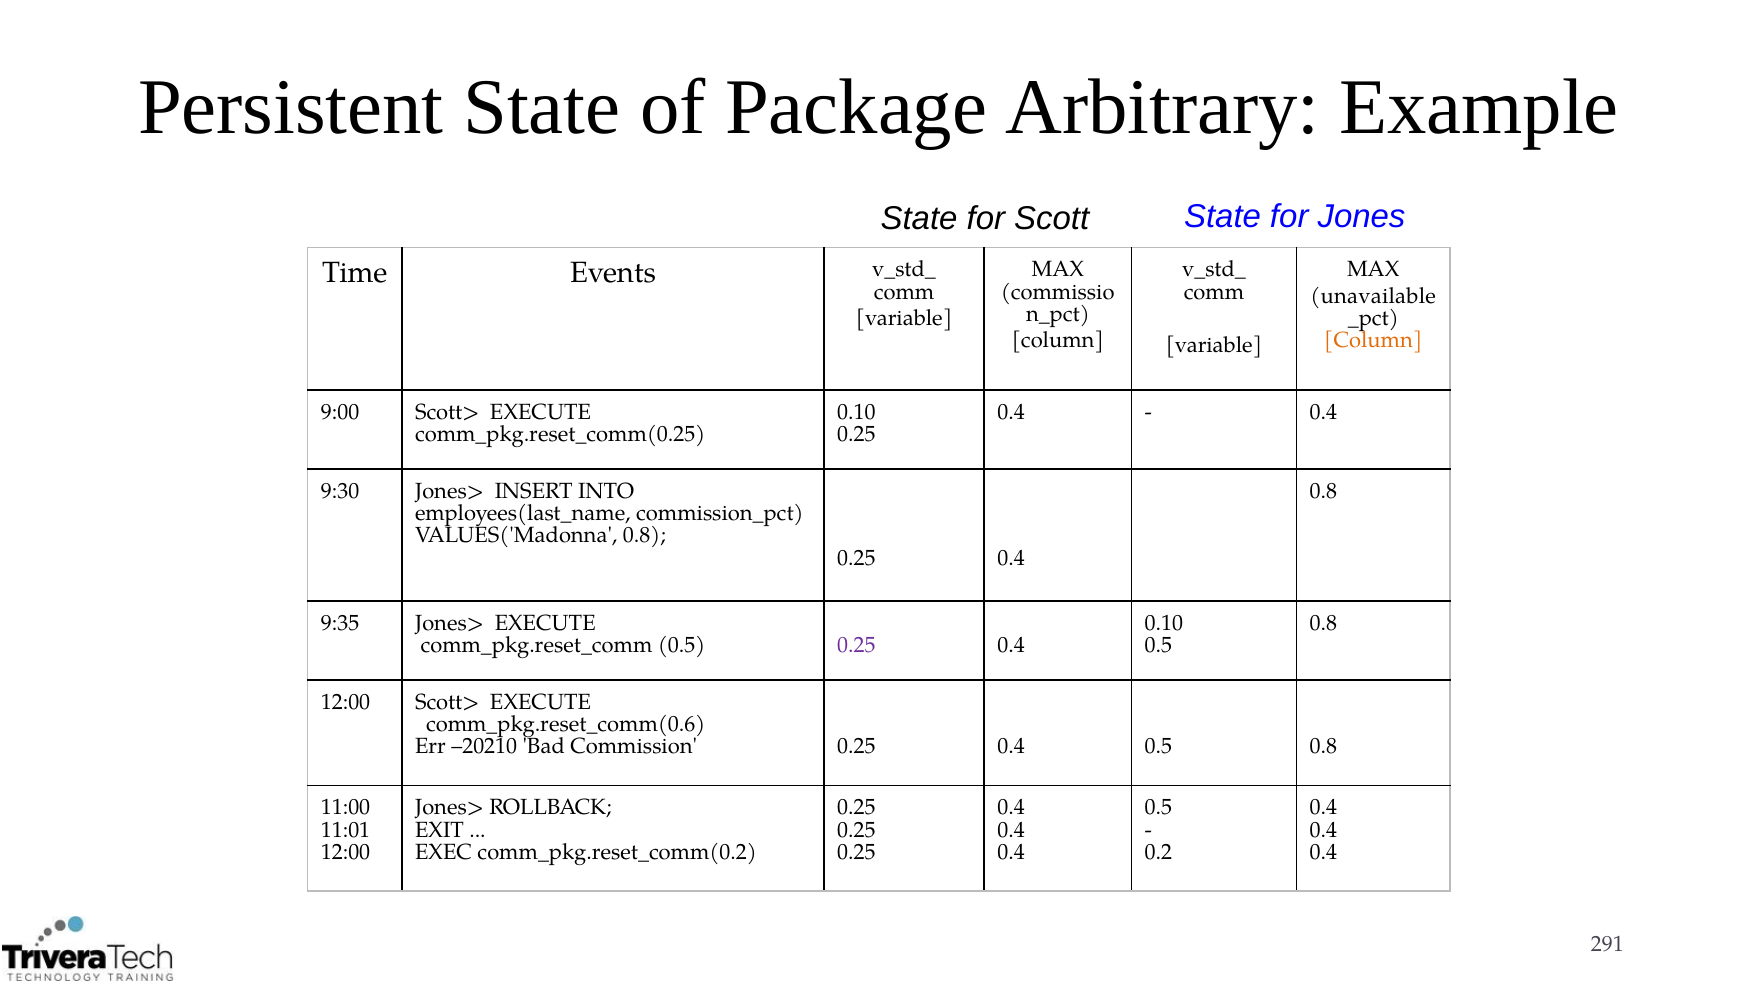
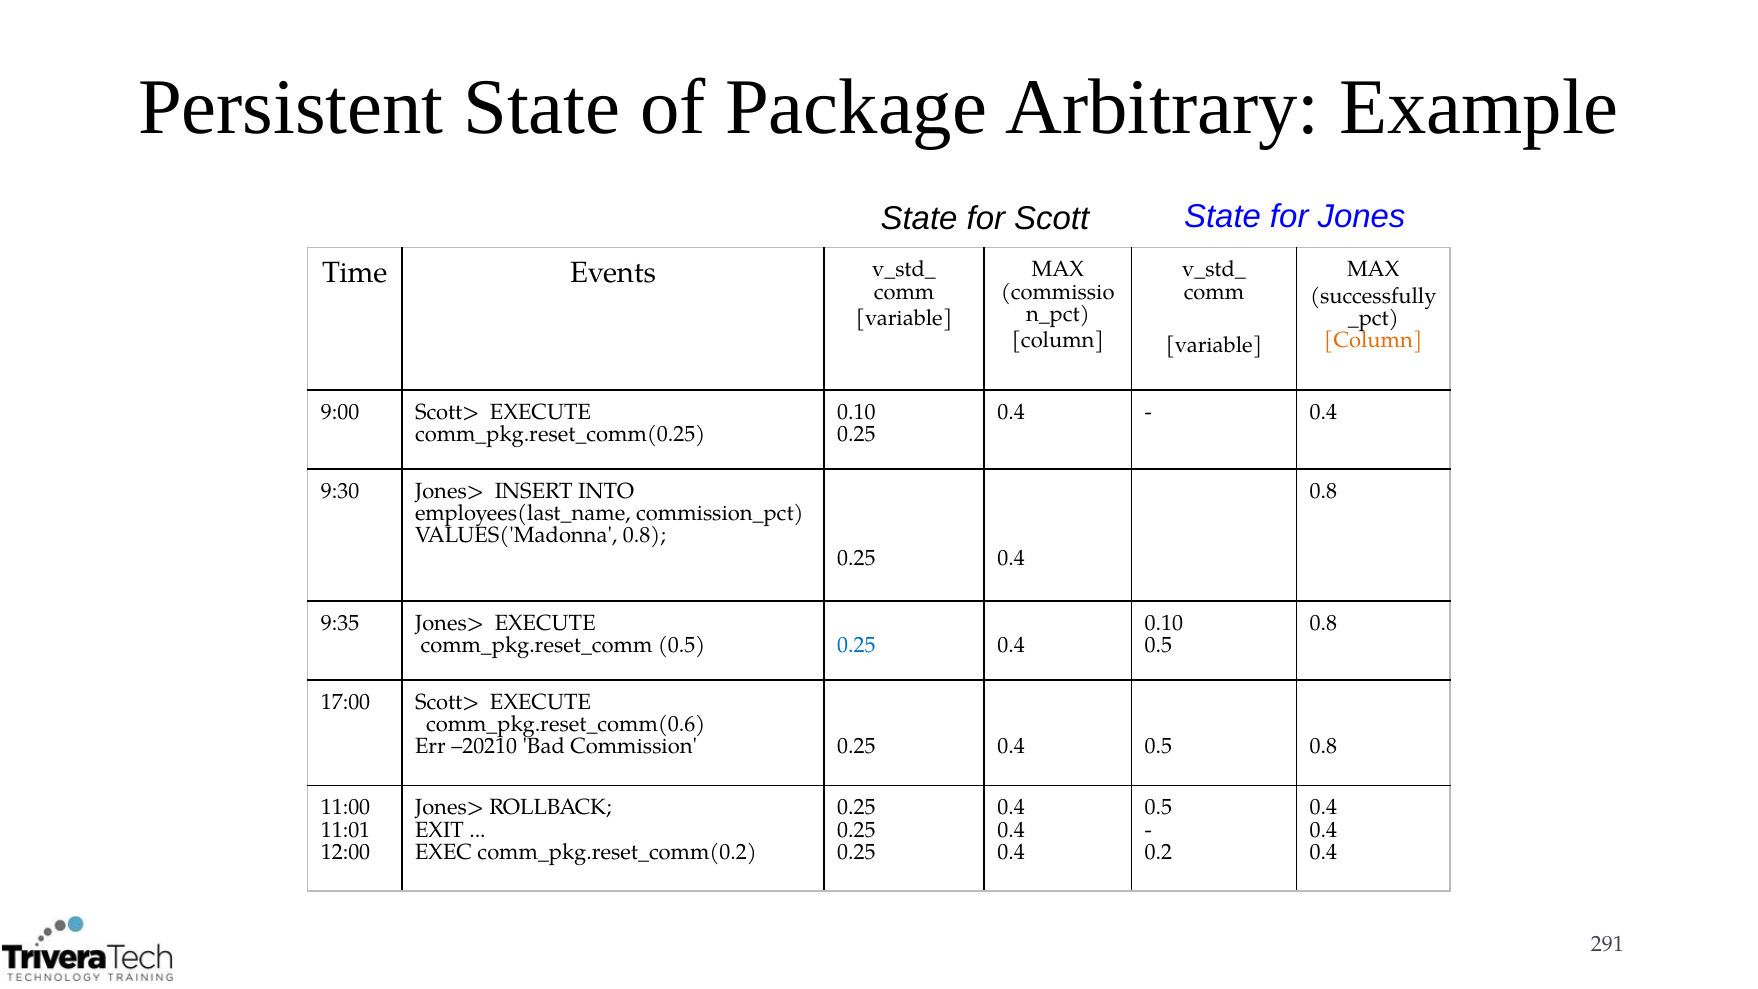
unavailable: unavailable -> successfully
0.25 at (856, 645) colour: purple -> blue
12:00 at (346, 702): 12:00 -> 17:00
